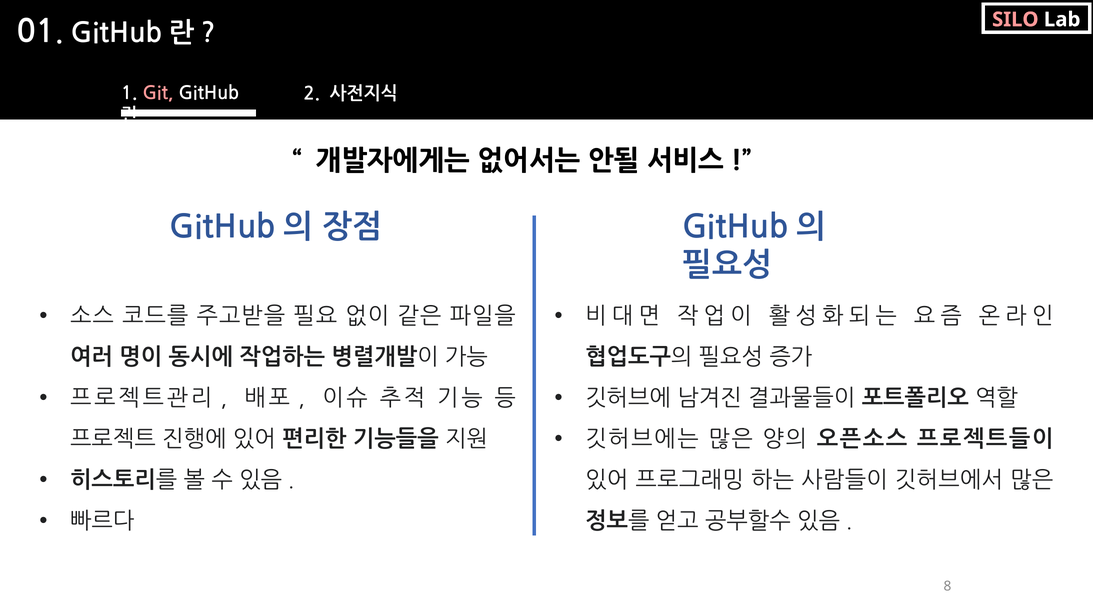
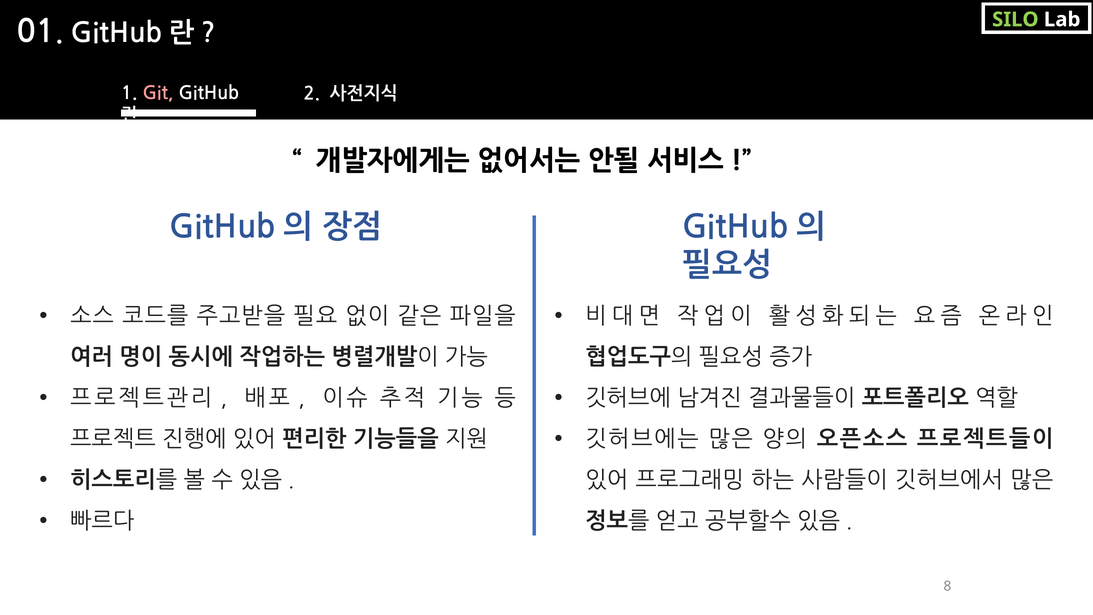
SILO colour: pink -> light green
